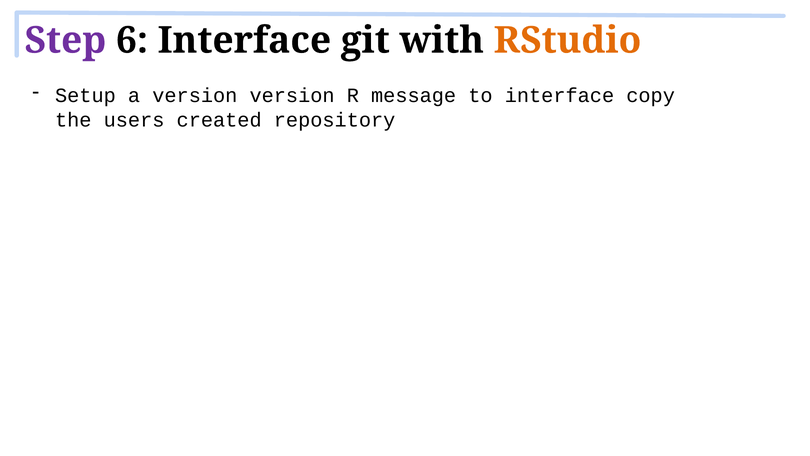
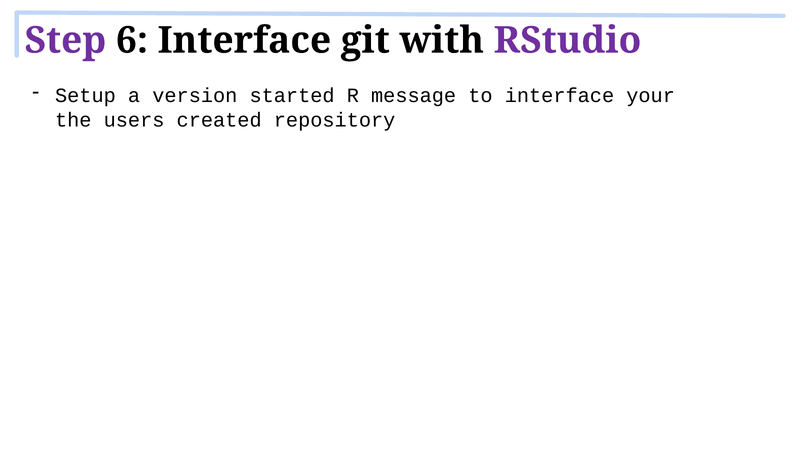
RStudio colour: orange -> purple
version version: version -> started
copy: copy -> your
